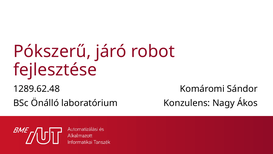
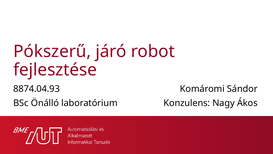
1289.62.48: 1289.62.48 -> 8874.04.93
